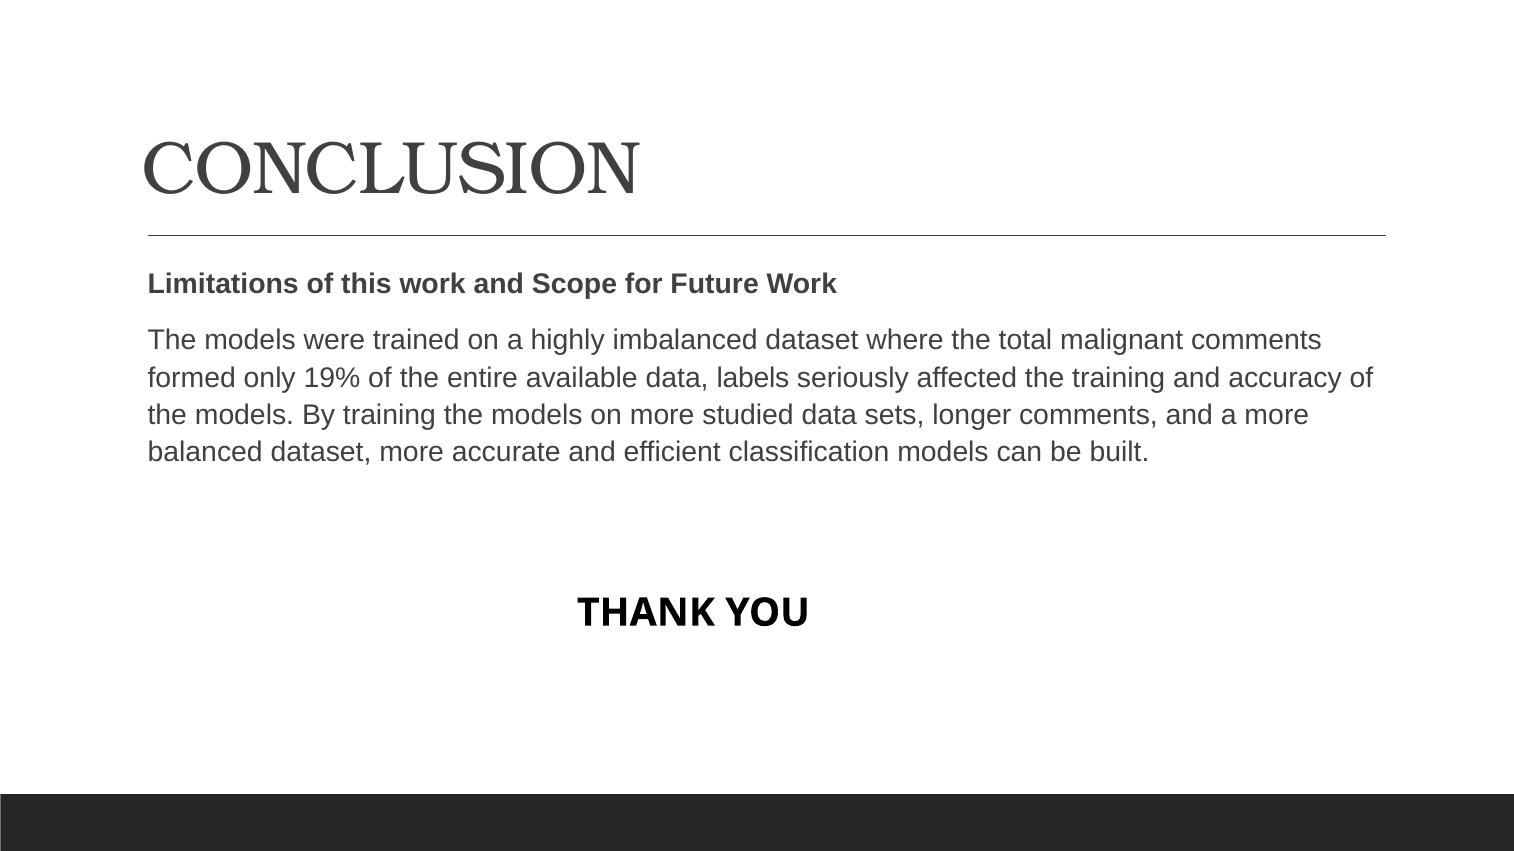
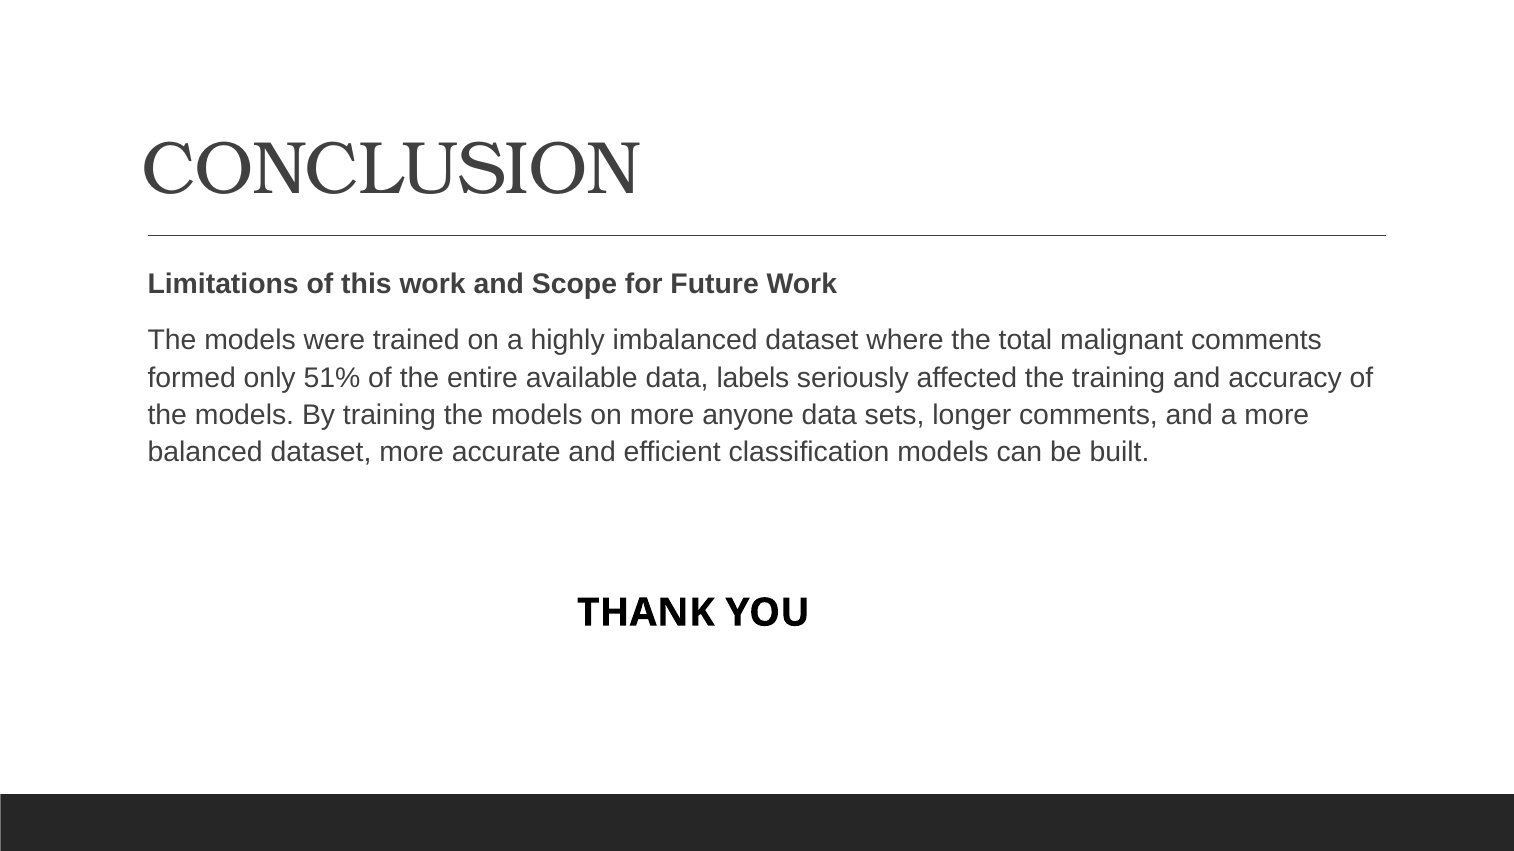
19%: 19% -> 51%
studied: studied -> anyone
